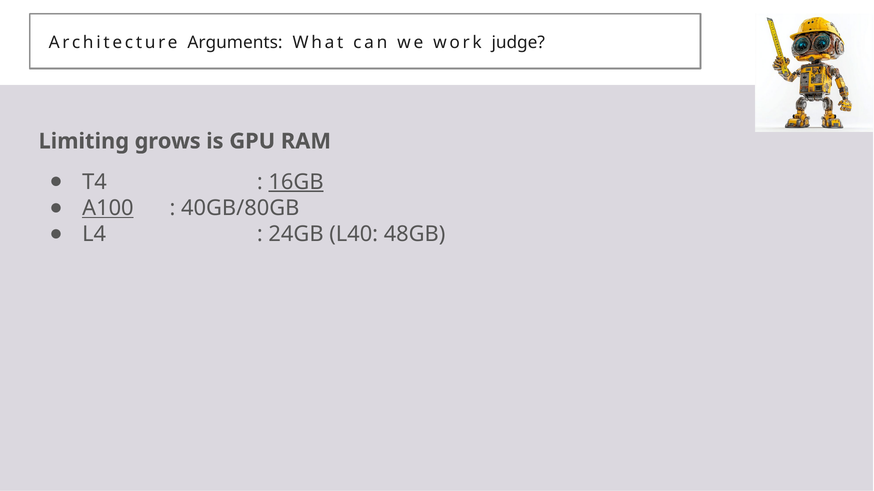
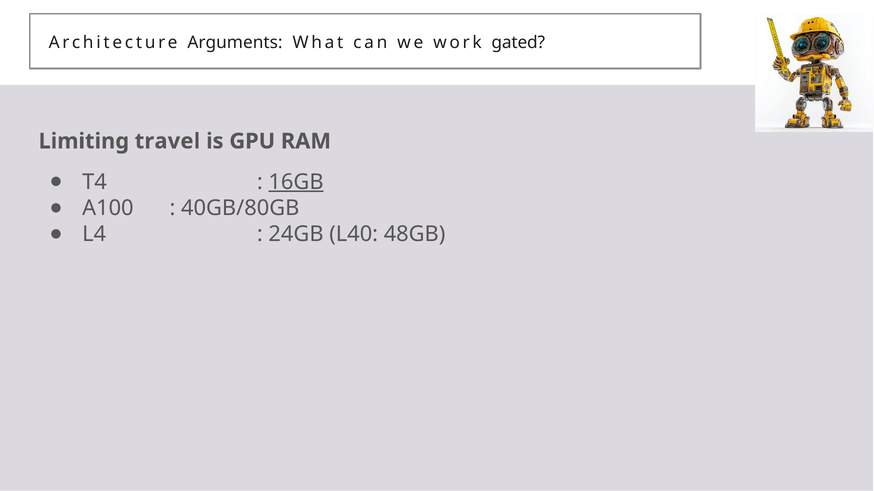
judge: judge -> gated
grows: grows -> travel
A100 underline: present -> none
